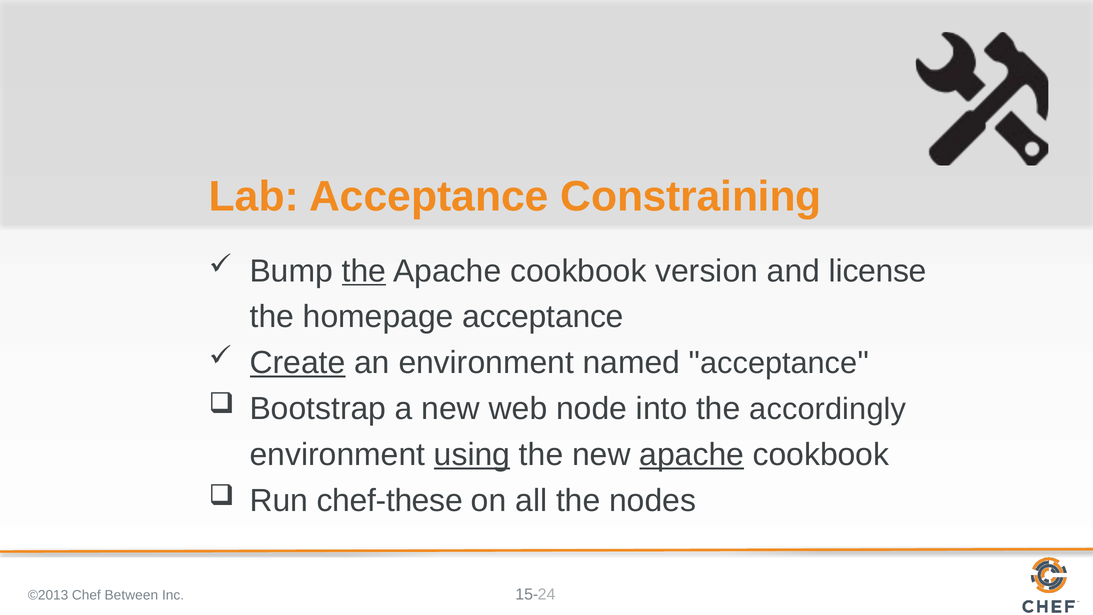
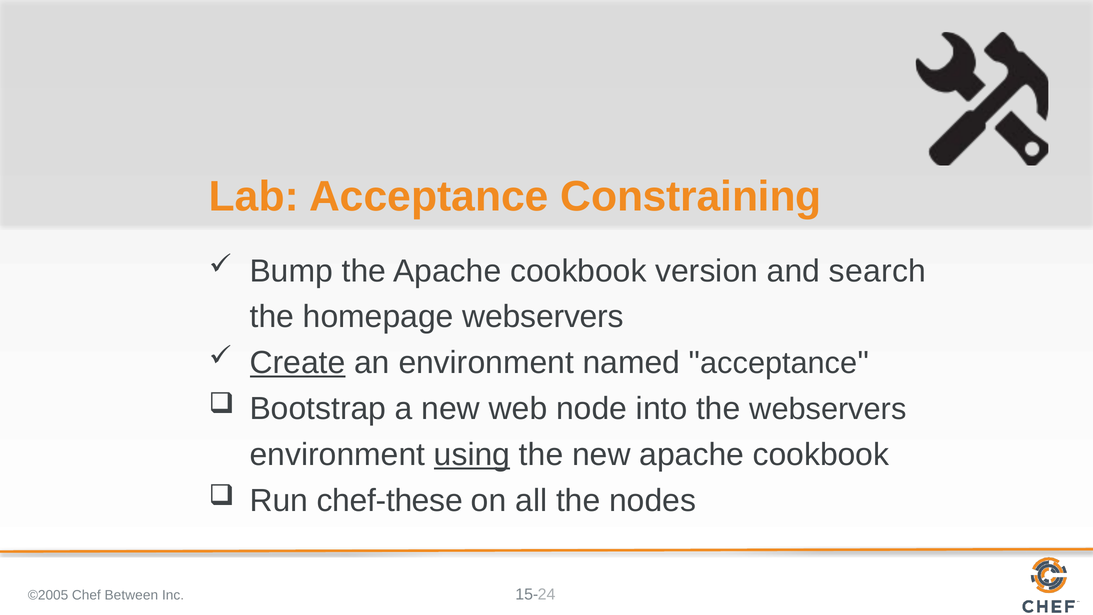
the at (364, 271) underline: present -> none
license: license -> search
homepage acceptance: acceptance -> webservers
the accordingly: accordingly -> webservers
apache at (692, 455) underline: present -> none
©2013: ©2013 -> ©2005
